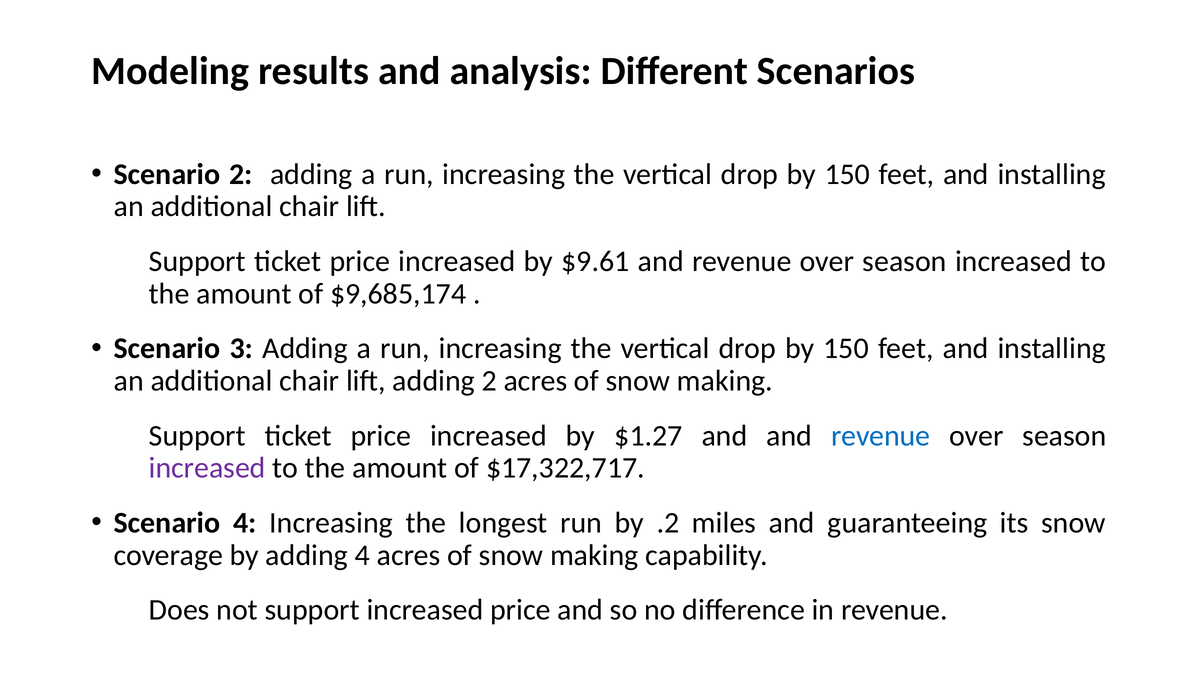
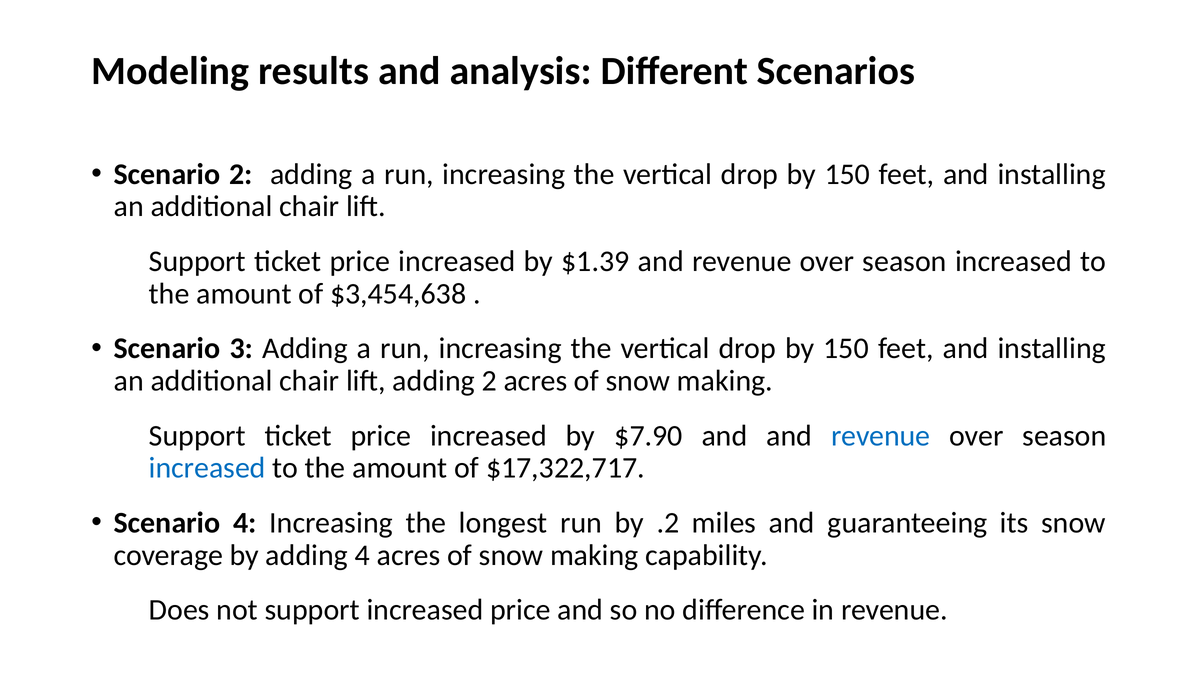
$9.61: $9.61 -> $1.39
$9,685,174: $9,685,174 -> $3,454,638
$1.27: $1.27 -> $7.90
increased at (207, 468) colour: purple -> blue
